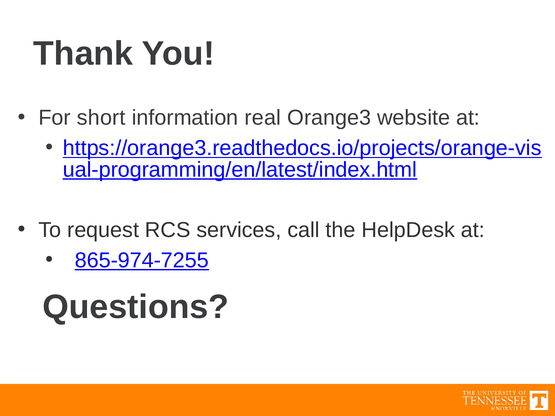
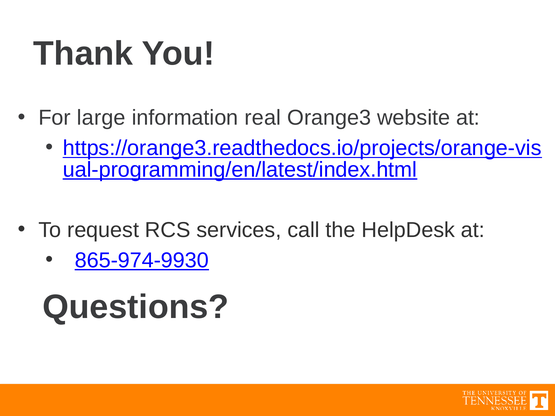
short: short -> large
865-974-7255: 865-974-7255 -> 865-974-9930
